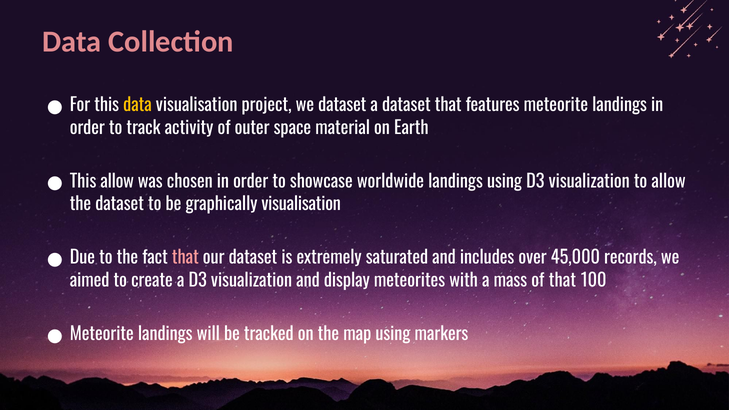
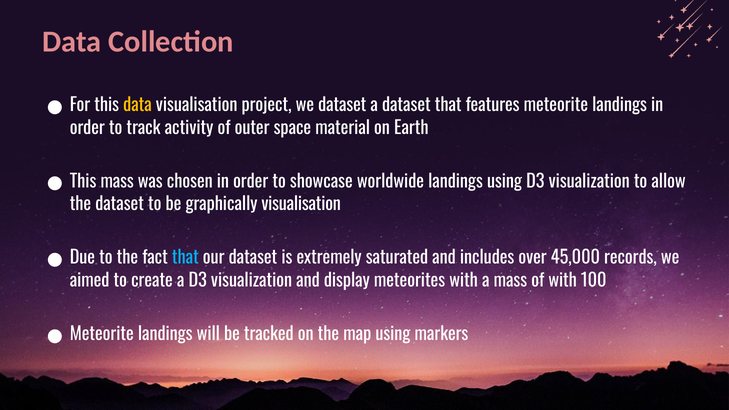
This allow: allow -> mass
that at (185, 258) colour: pink -> light blue
of that: that -> with
